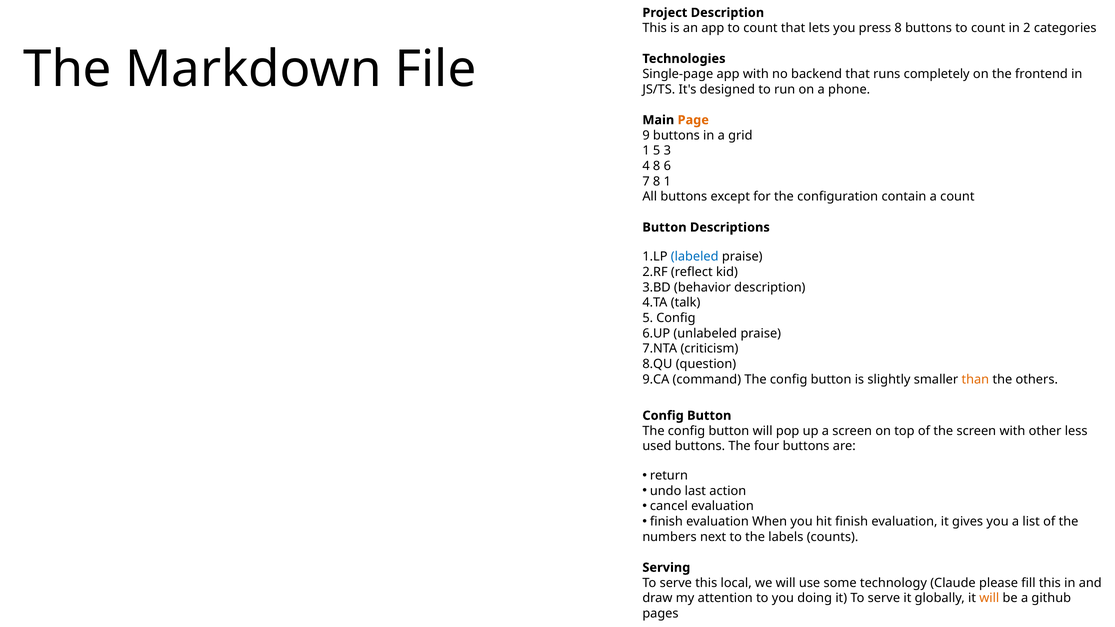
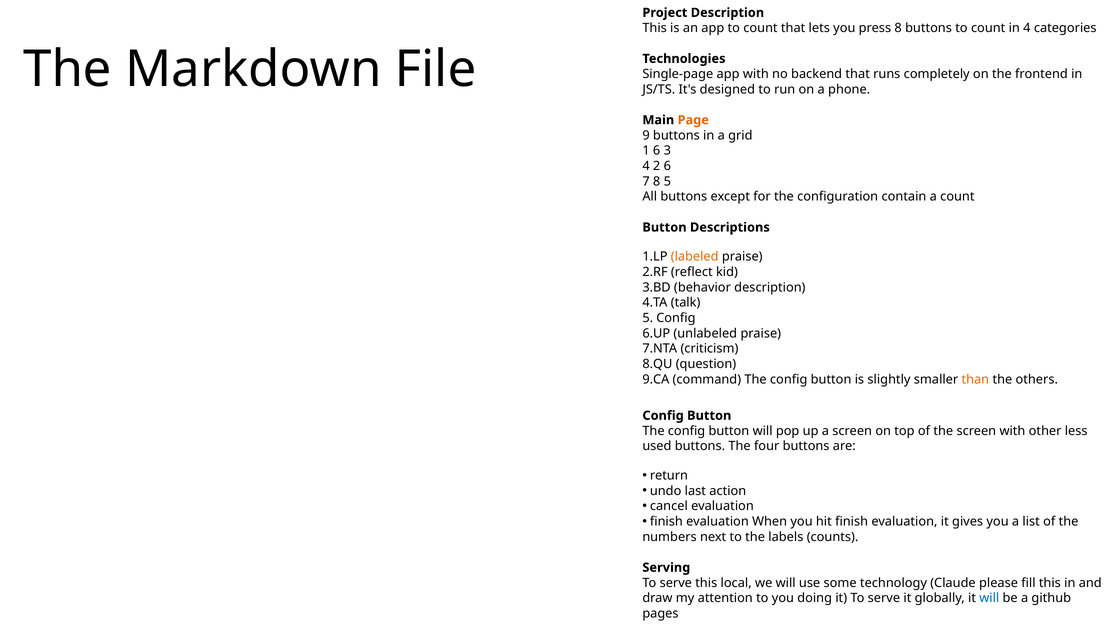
in 2: 2 -> 4
1 5: 5 -> 6
4 8: 8 -> 2
8 1: 1 -> 5
labeled colour: blue -> orange
will at (989, 598) colour: orange -> blue
